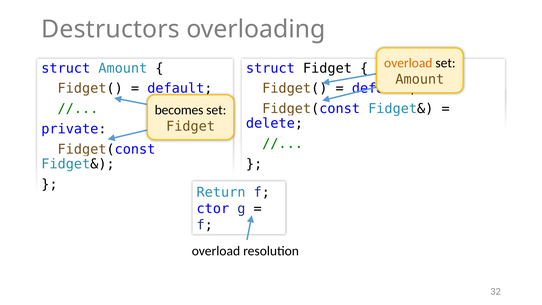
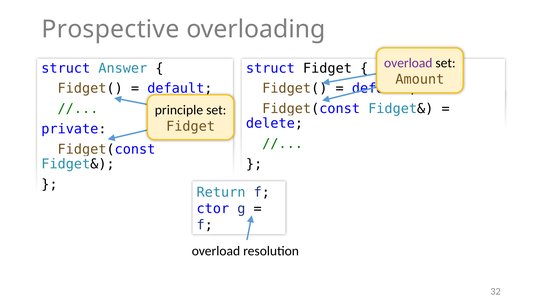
Destructors: Destructors -> Prospective
overload at (408, 63) colour: orange -> purple
struct Amount: Amount -> Answer
becomes: becomes -> principle
